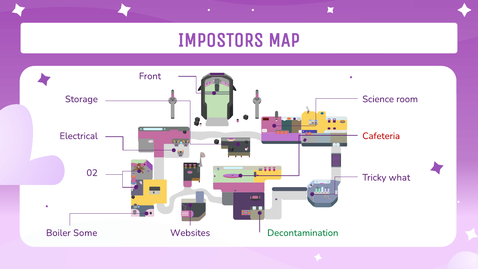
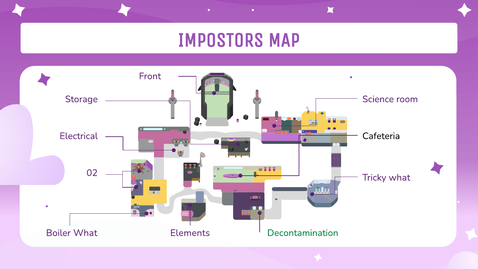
Cafeteria colour: red -> black
Some at (85, 233): Some -> What
Websites: Websites -> Elements
